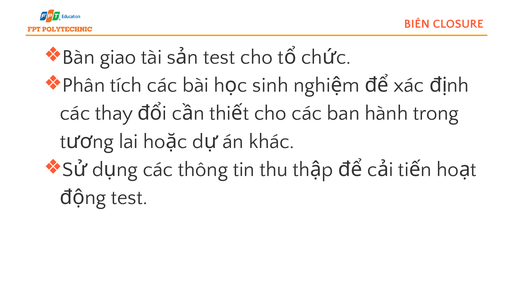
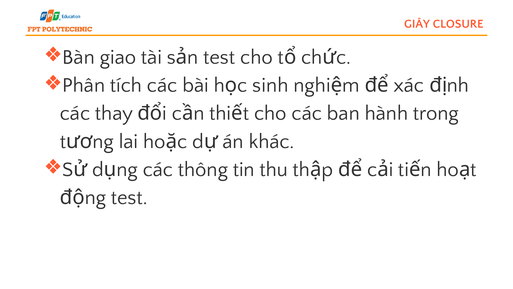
BIÊN: BIÊN -> GIÂY
